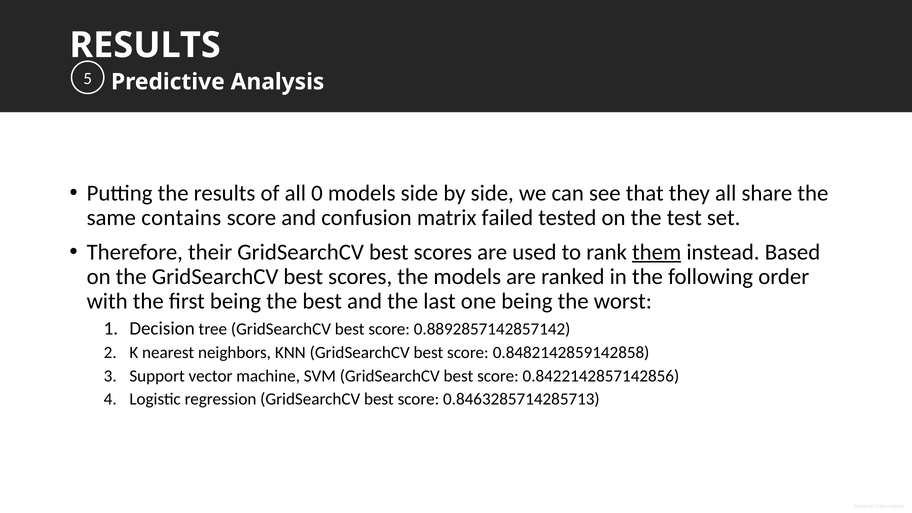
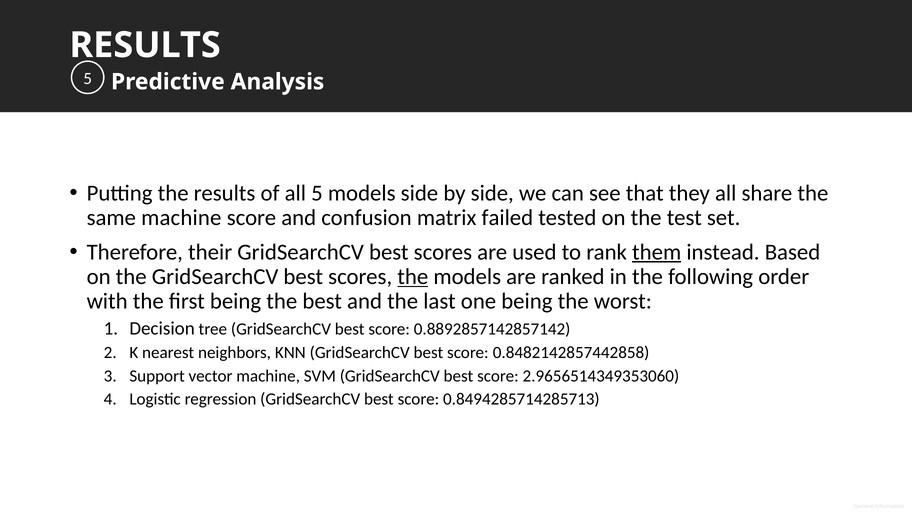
all 0: 0 -> 5
same contains: contains -> machine
the at (413, 277) underline: none -> present
0.8482142859142858: 0.8482142859142858 -> 0.8482142857442858
0.8422142857142856: 0.8422142857142856 -> 2.9656514349353060
0.8463285714285713: 0.8463285714285713 -> 0.8494285714285713
